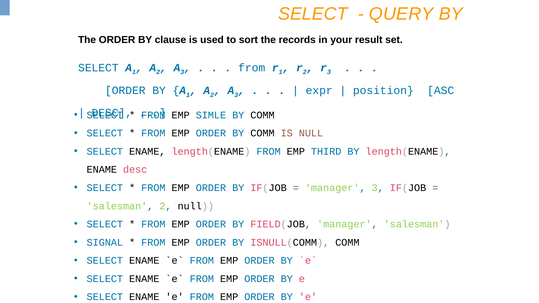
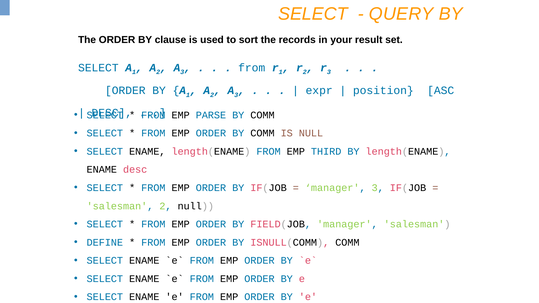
SIMLE: SIMLE -> PARSE
SIGNAL: SIGNAL -> DEFINE
